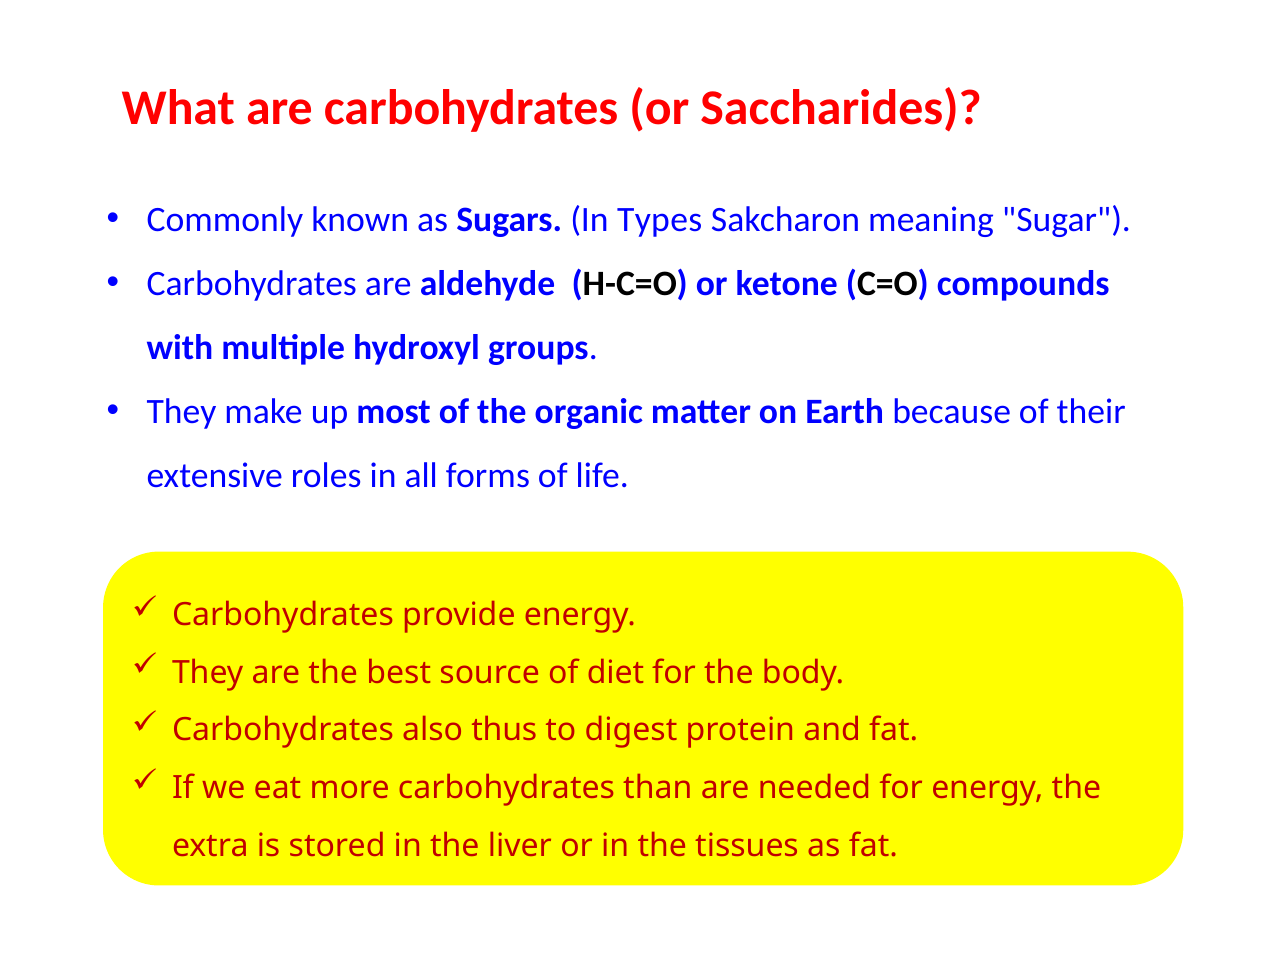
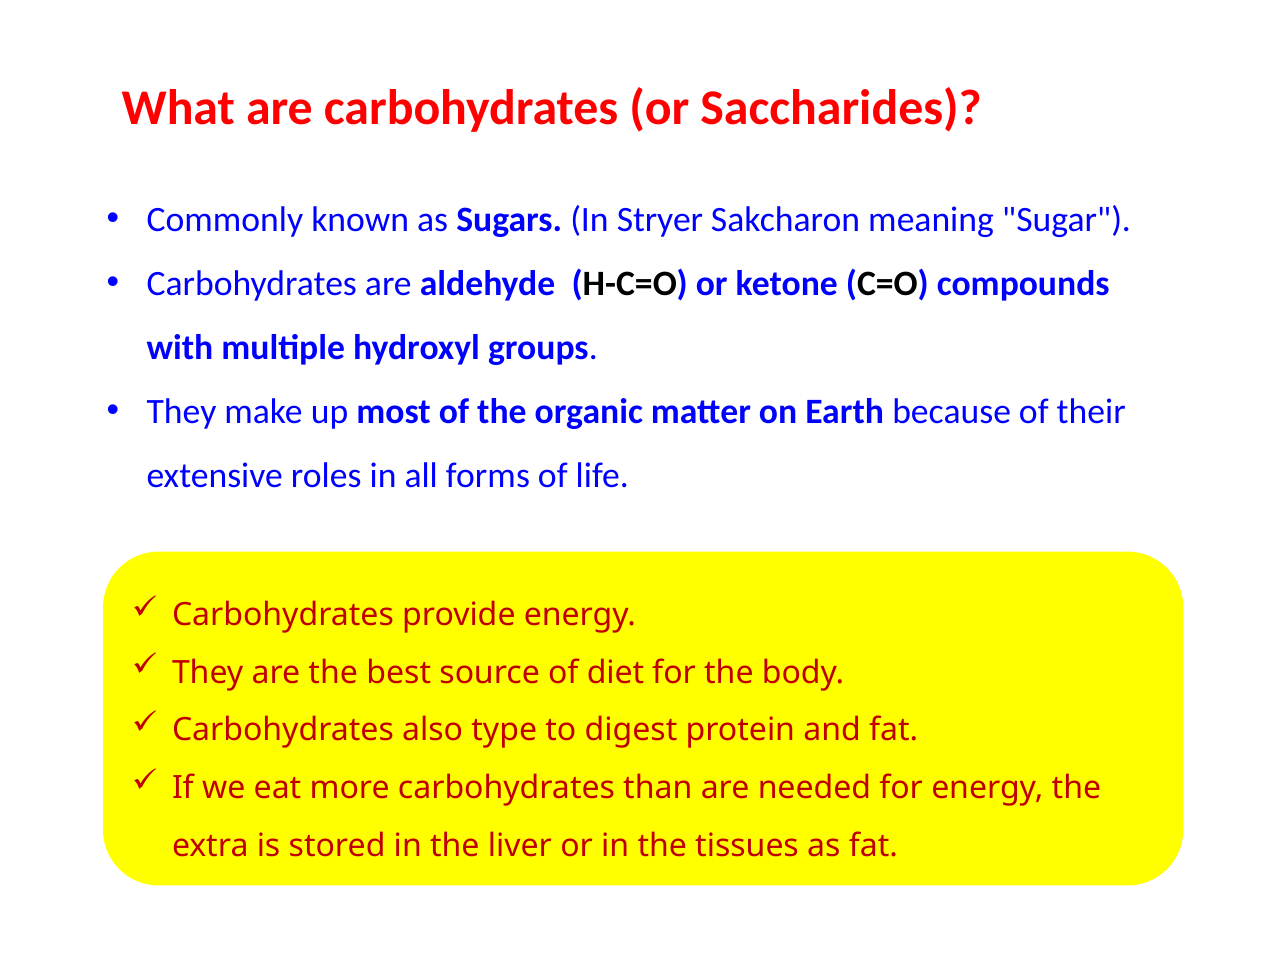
Types: Types -> Stryer
thus: thus -> type
